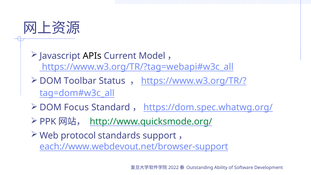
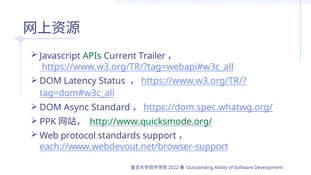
APIs colour: black -> green
Model: Model -> Trailer
Toolbar: Toolbar -> Latency
Focus: Focus -> Async
